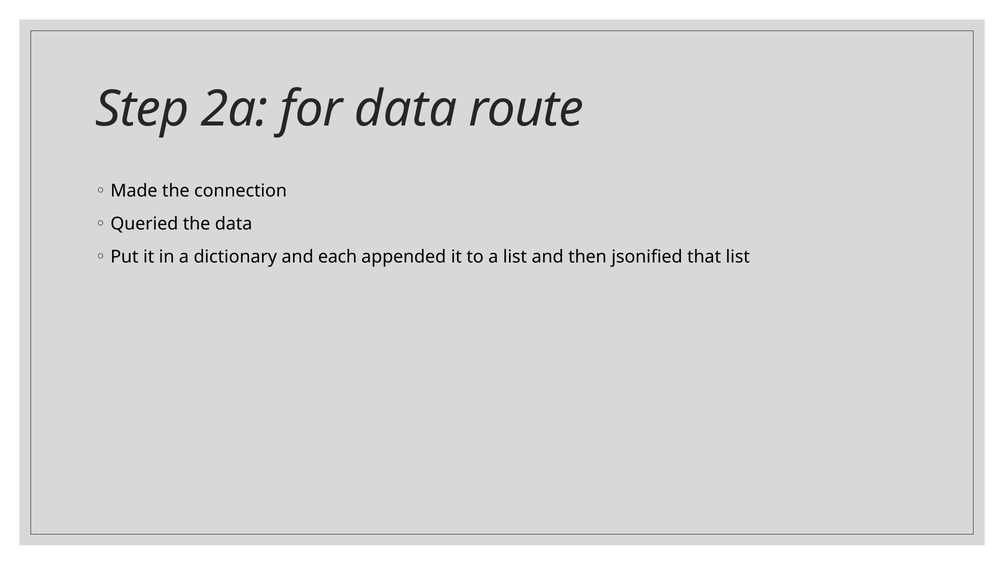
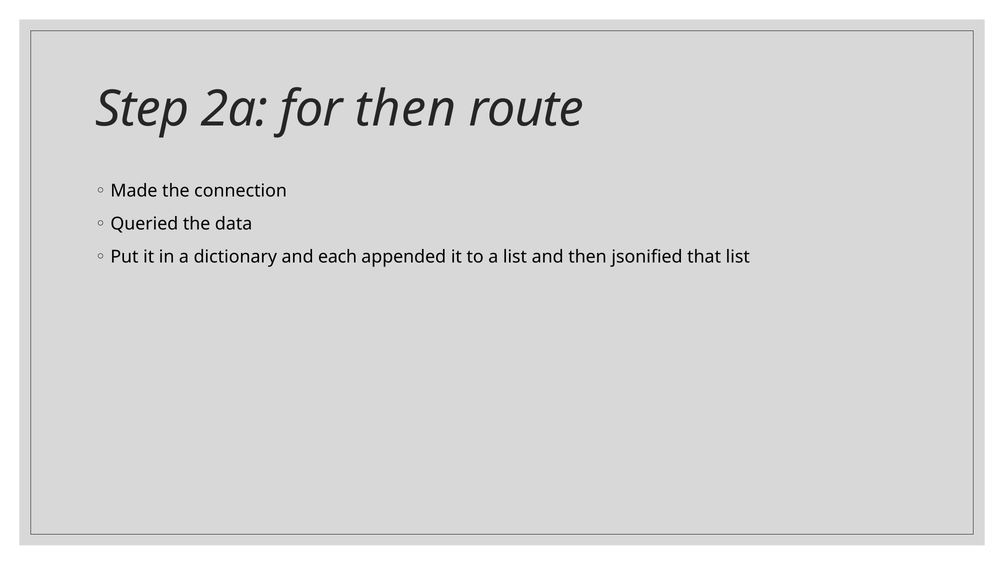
for data: data -> then
